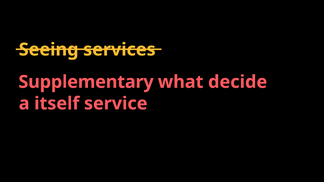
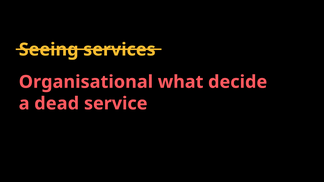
Supplementary: Supplementary -> Organisational
itself: itself -> dead
